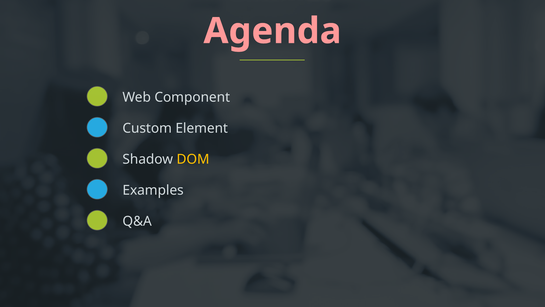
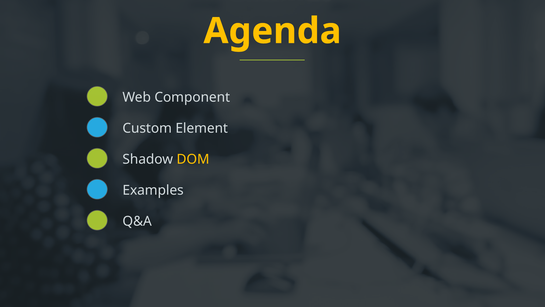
Agenda colour: pink -> yellow
